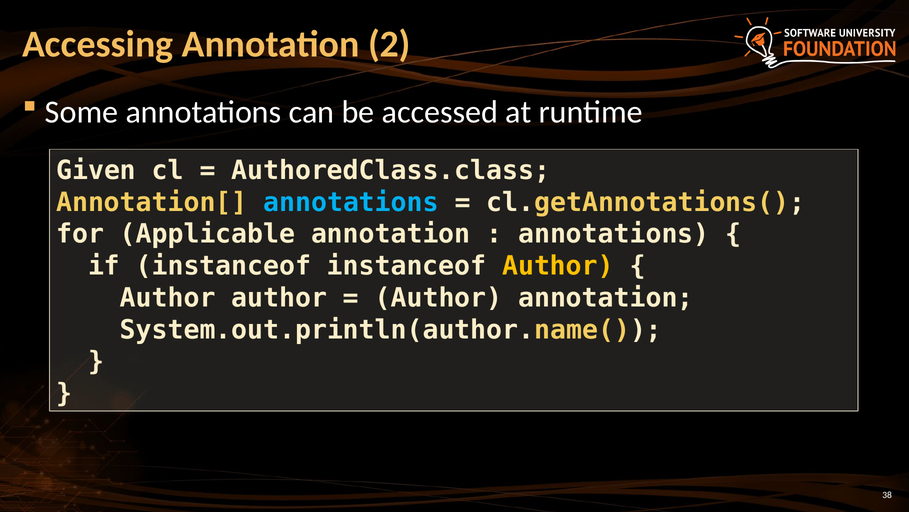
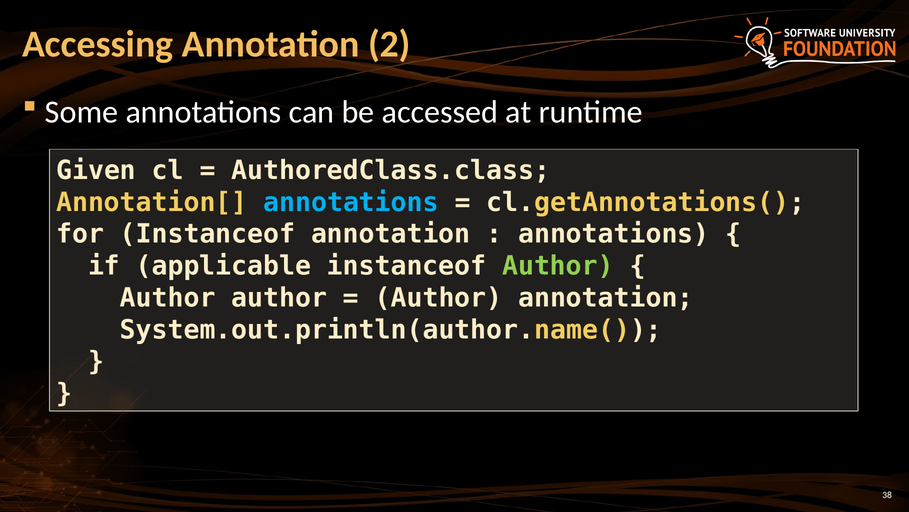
for Applicable: Applicable -> Instanceof
if instanceof: instanceof -> applicable
Author at (558, 266) colour: yellow -> light green
